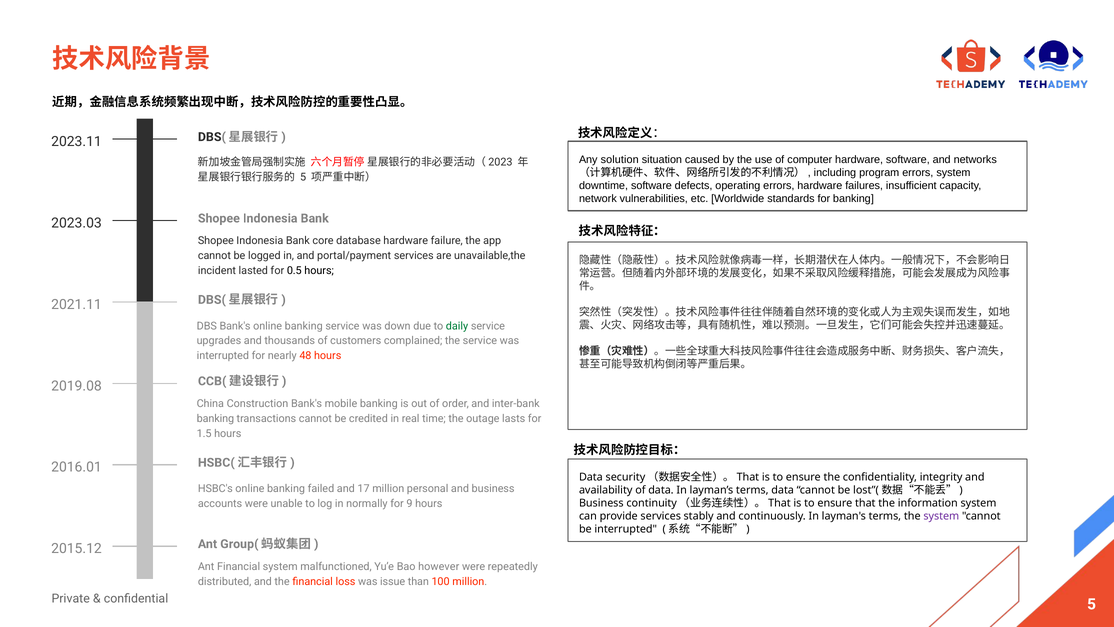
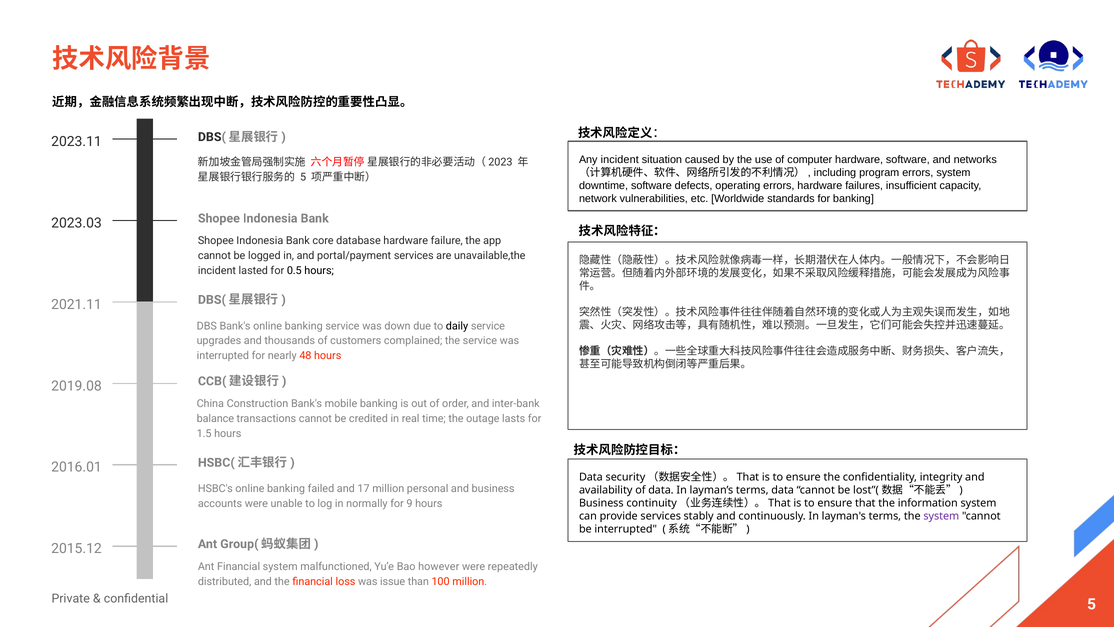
Any solution: solution -> incident
daily colour: green -> black
banking at (215, 419): banking -> balance
